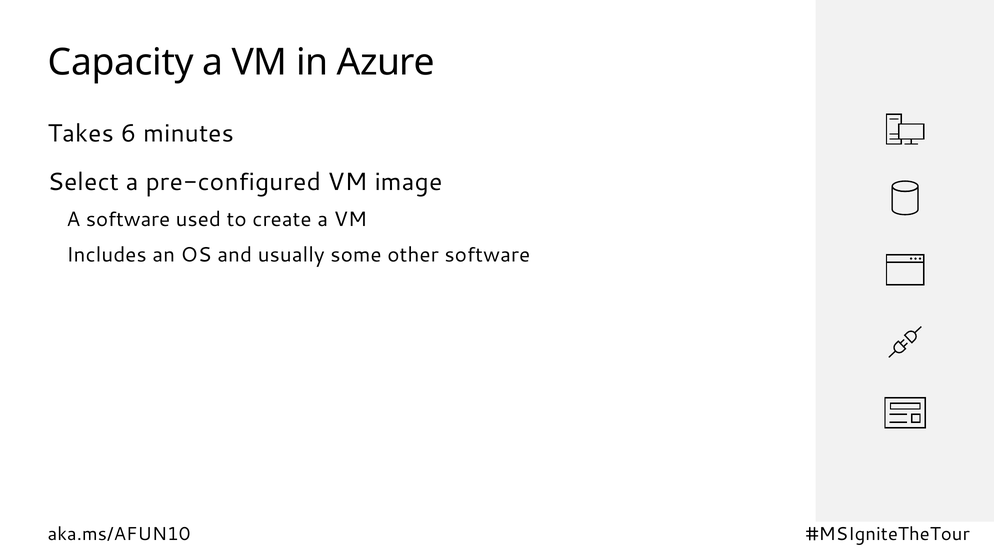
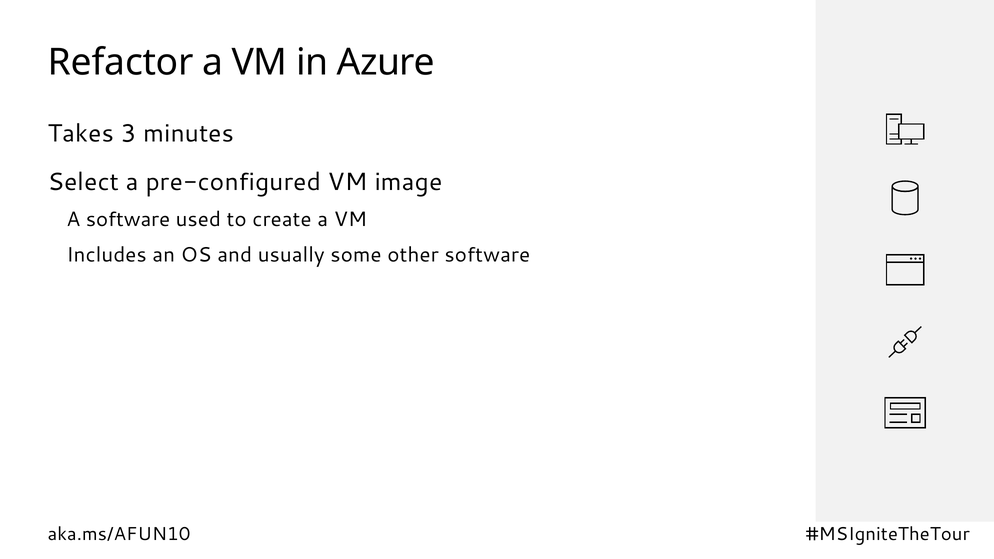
Capacity: Capacity -> Refactor
6: 6 -> 3
